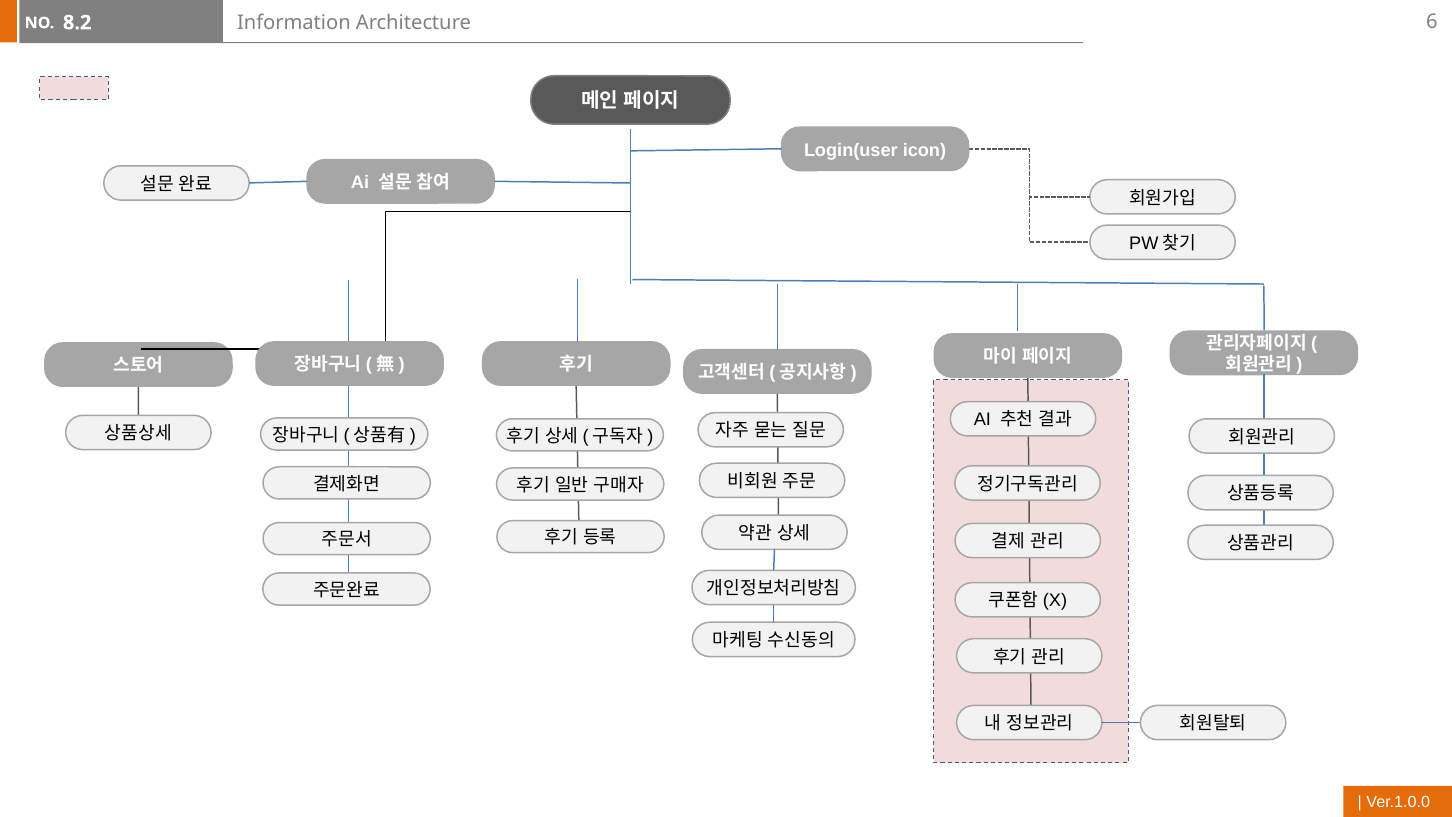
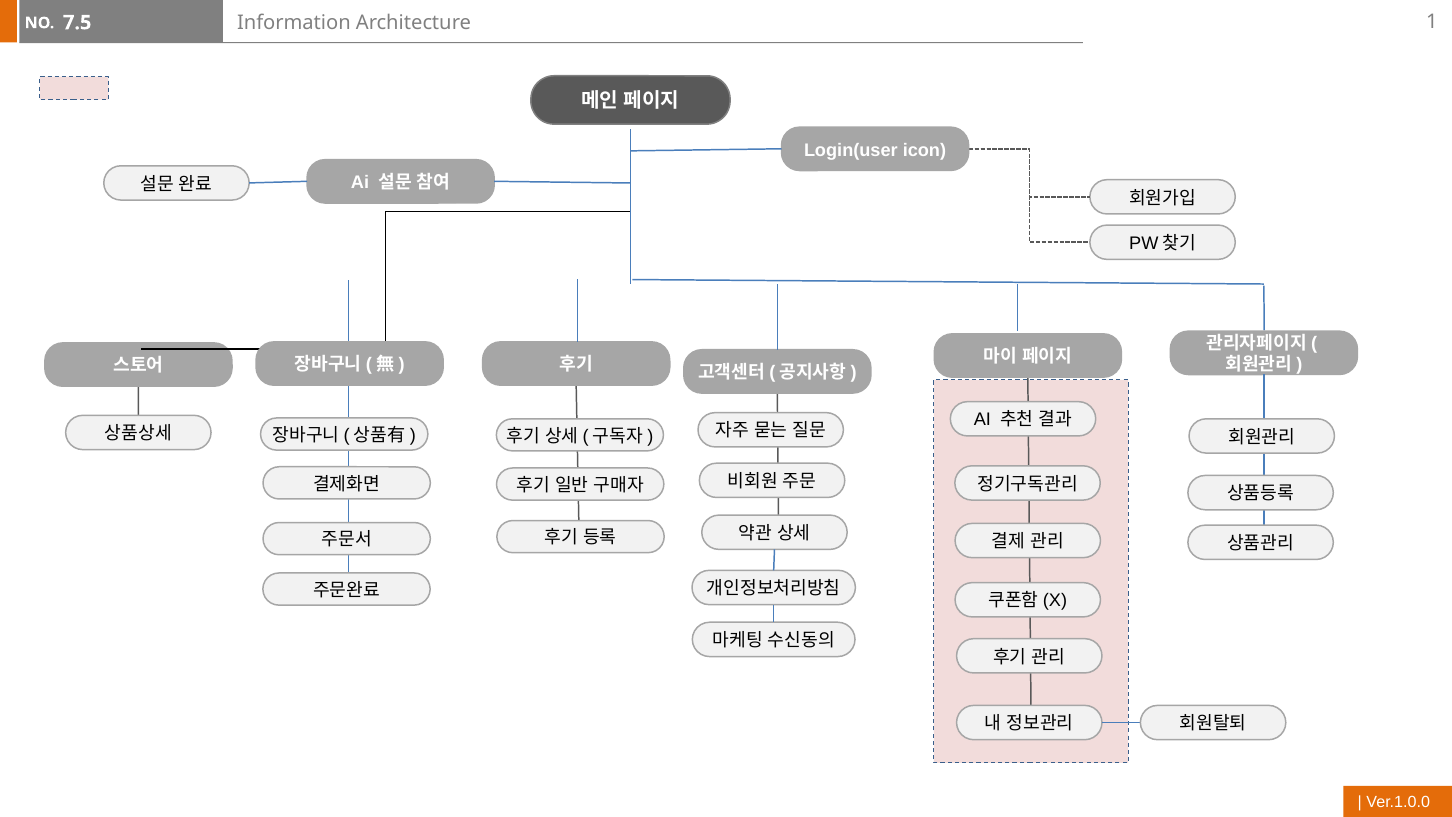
8.2: 8.2 -> 7.5
6: 6 -> 1
